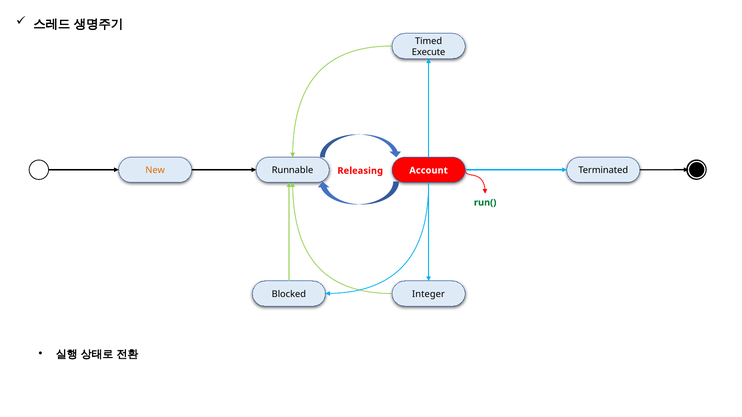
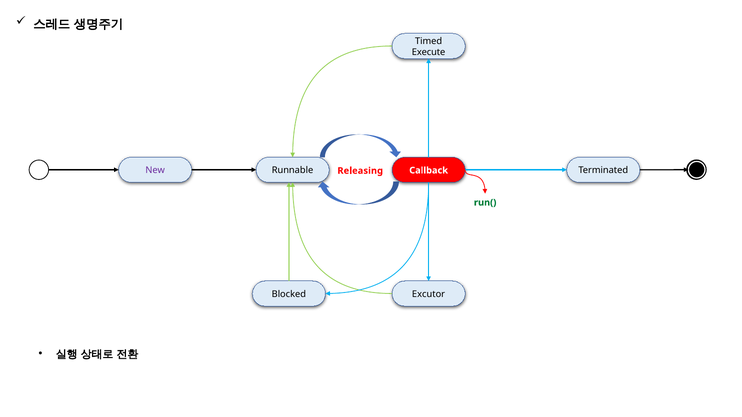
New colour: orange -> purple
Account: Account -> Callback
Integer: Integer -> Excutor
